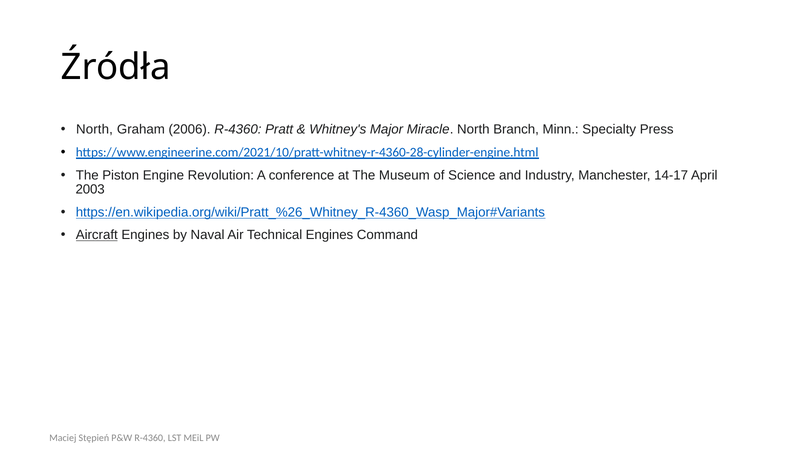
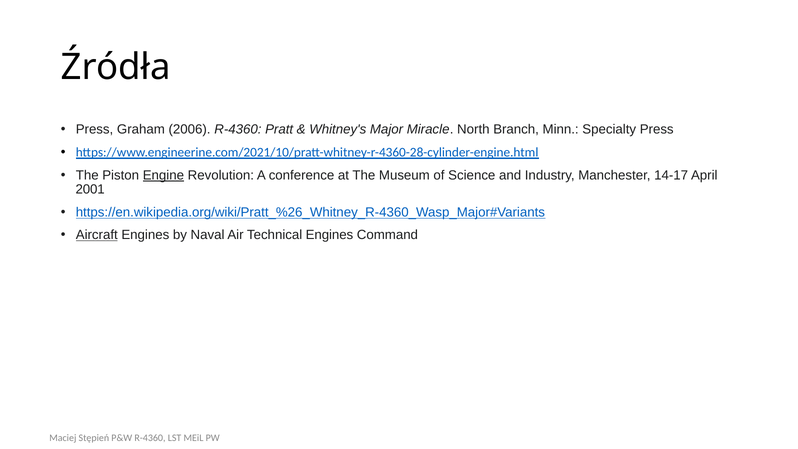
North at (94, 130): North -> Press
Engine underline: none -> present
2003: 2003 -> 2001
